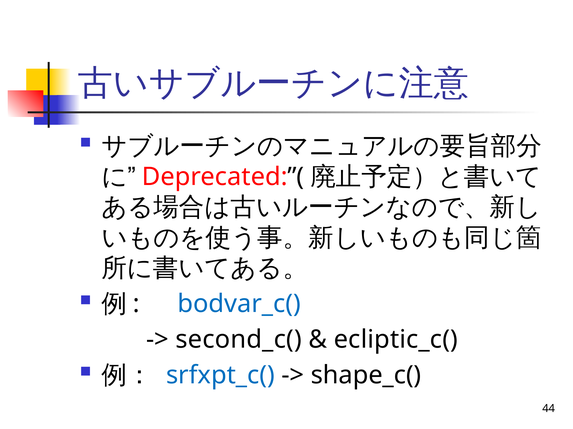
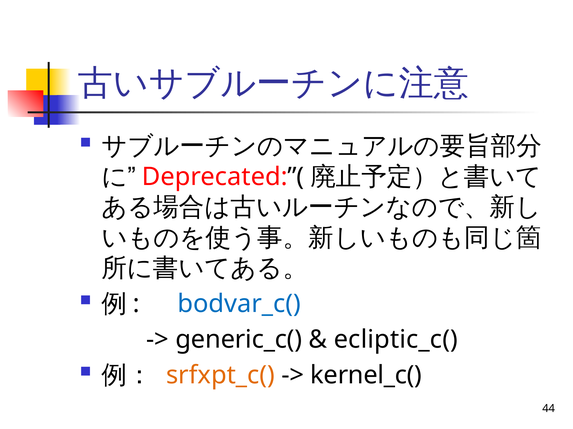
second_c(: second_c( -> generic_c(
srfxpt_c( colour: blue -> orange
shape_c(: shape_c( -> kernel_c(
